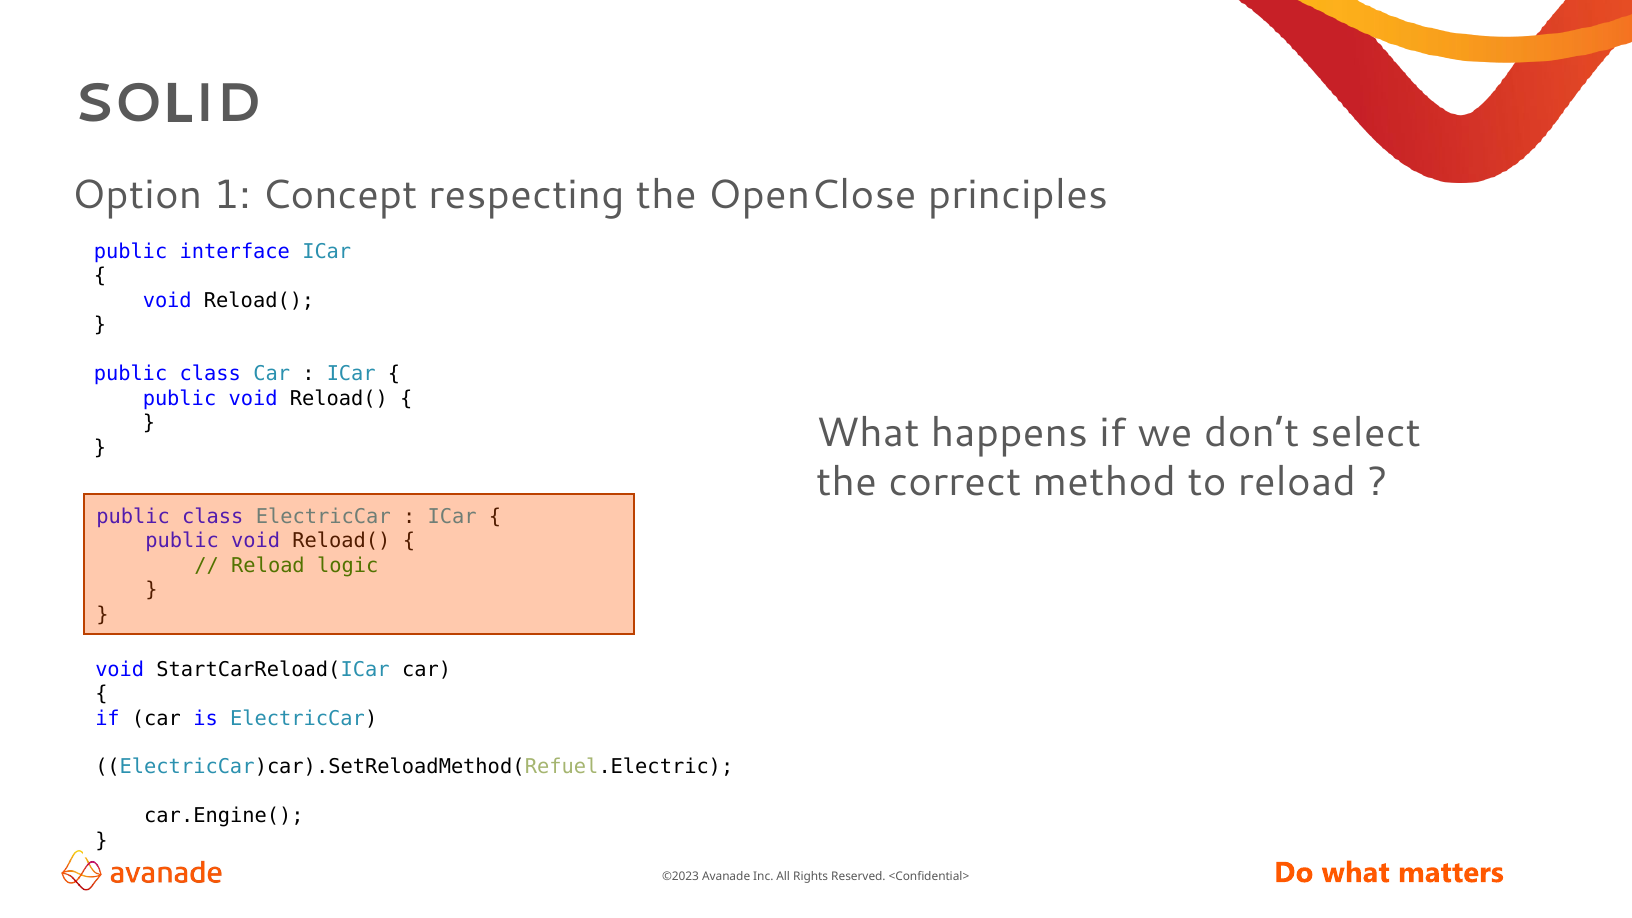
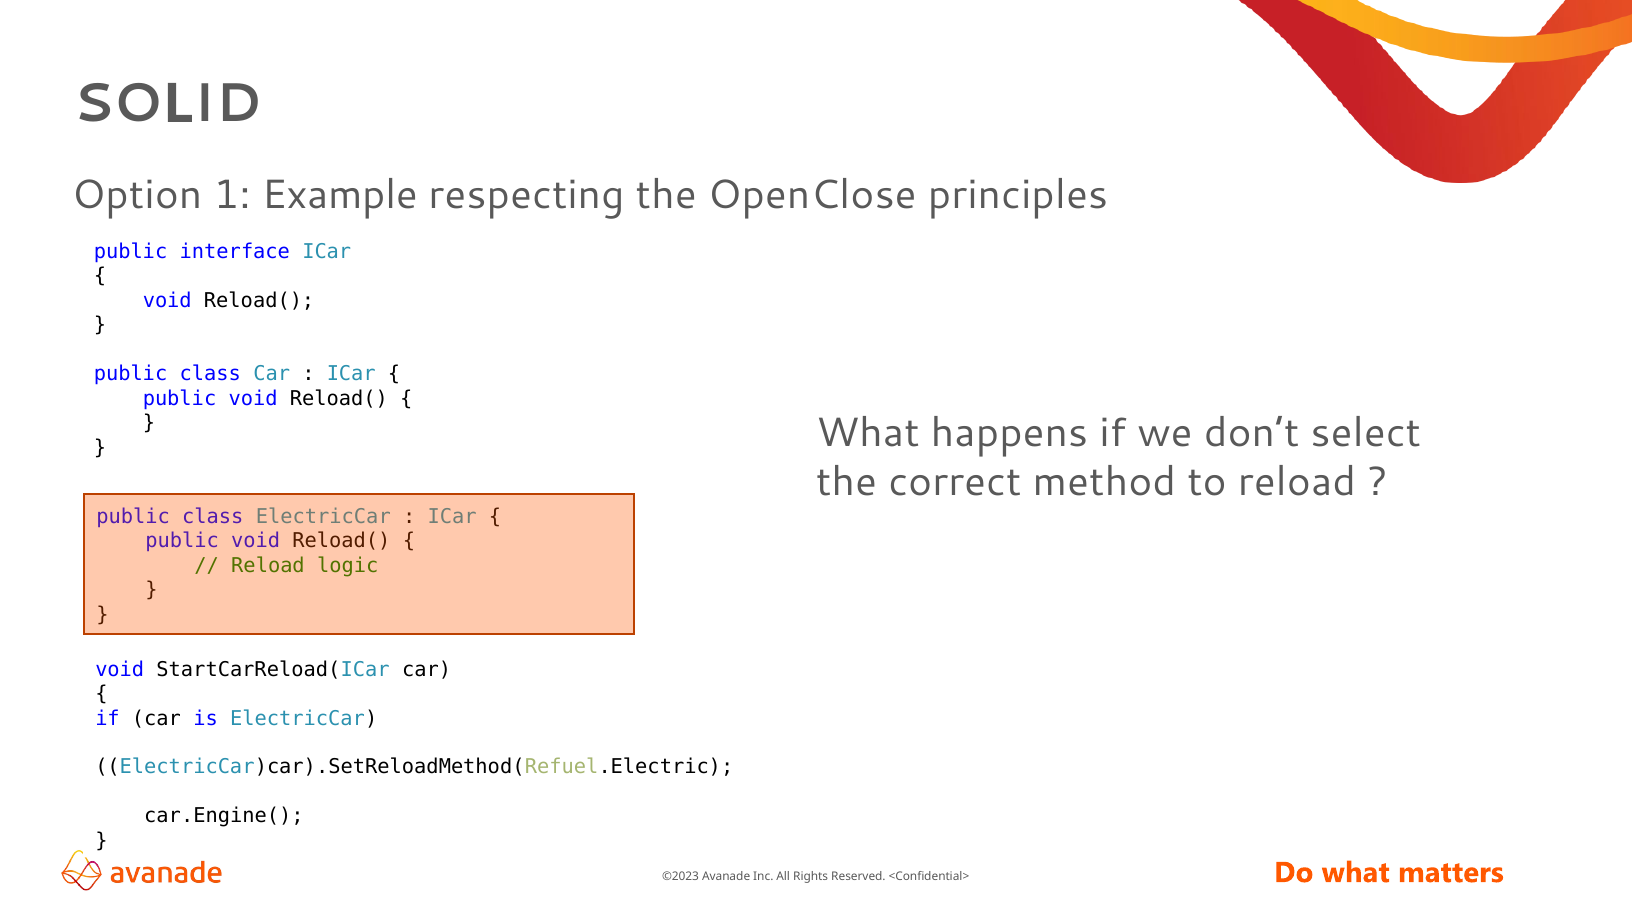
Concept: Concept -> Example
